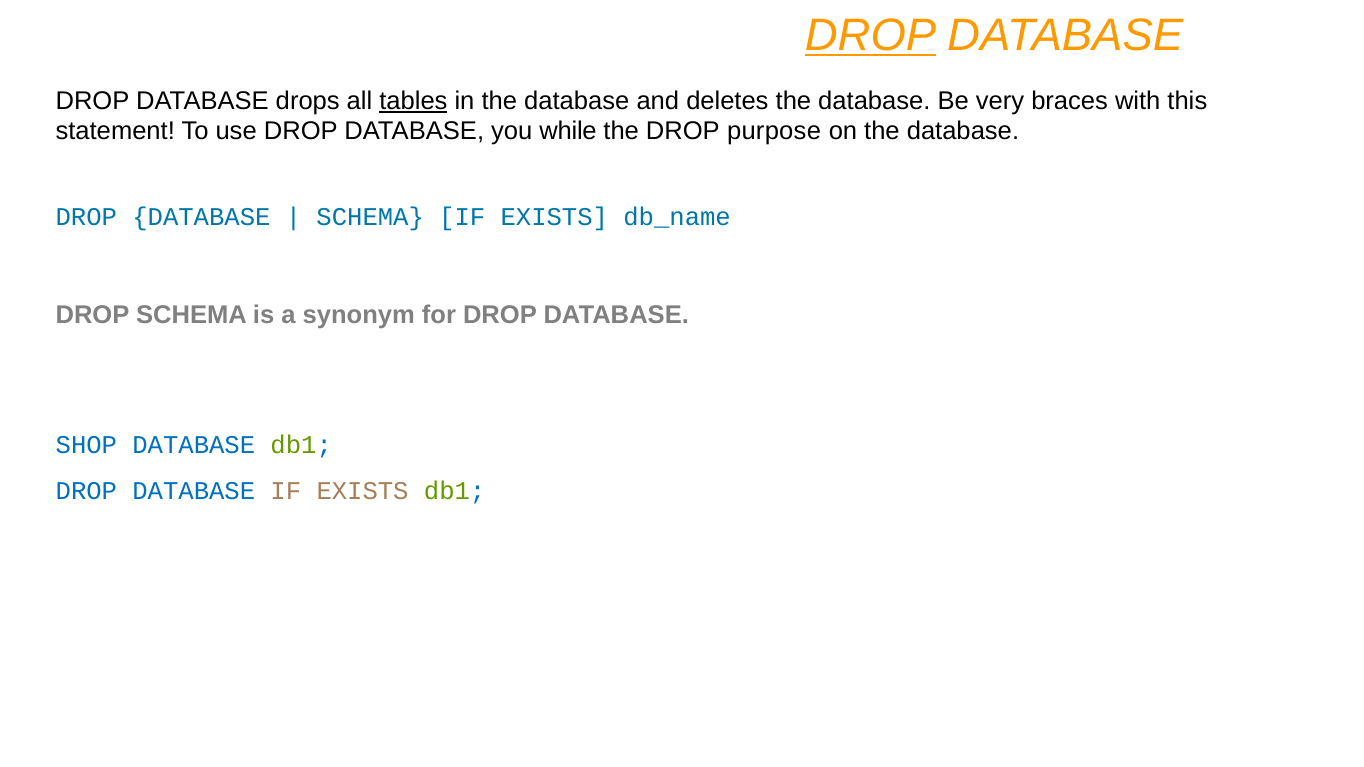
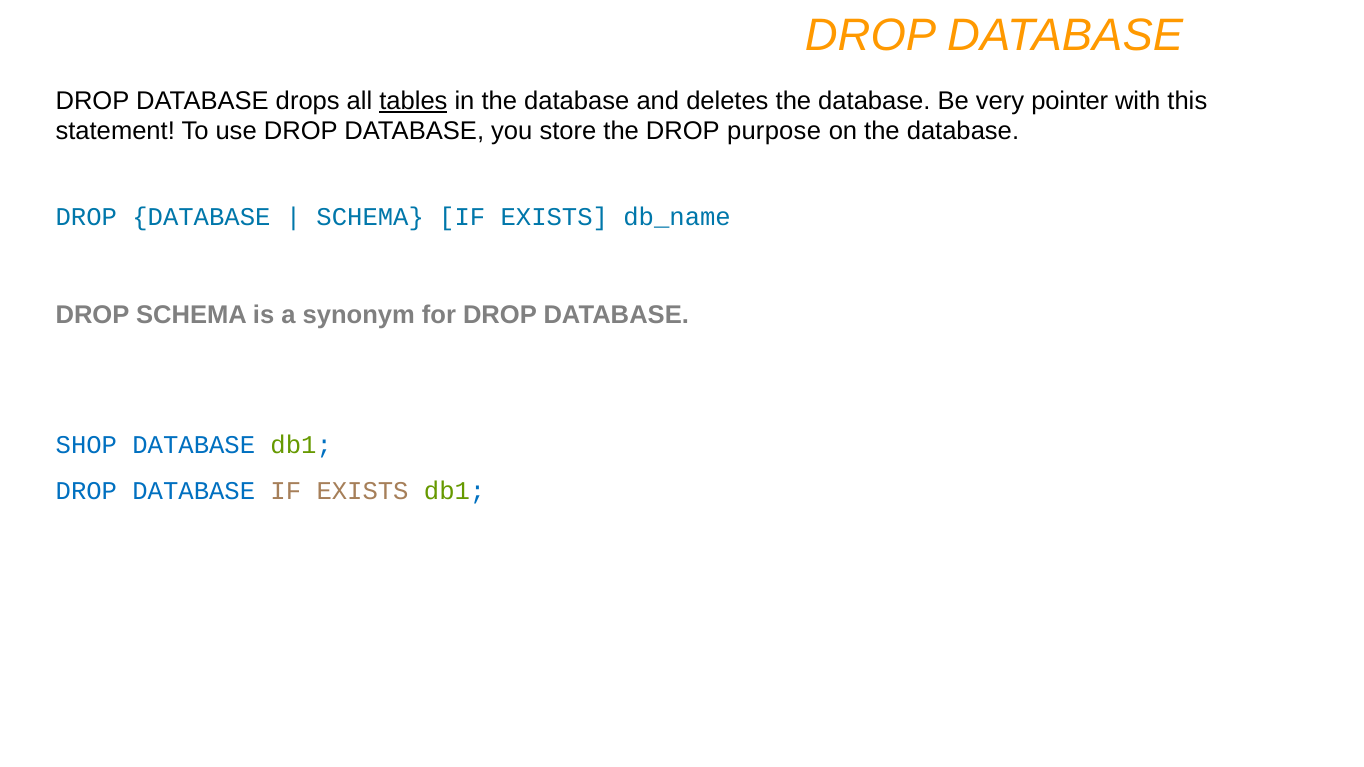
DROP at (871, 35) underline: present -> none
braces: braces -> pointer
while: while -> store
